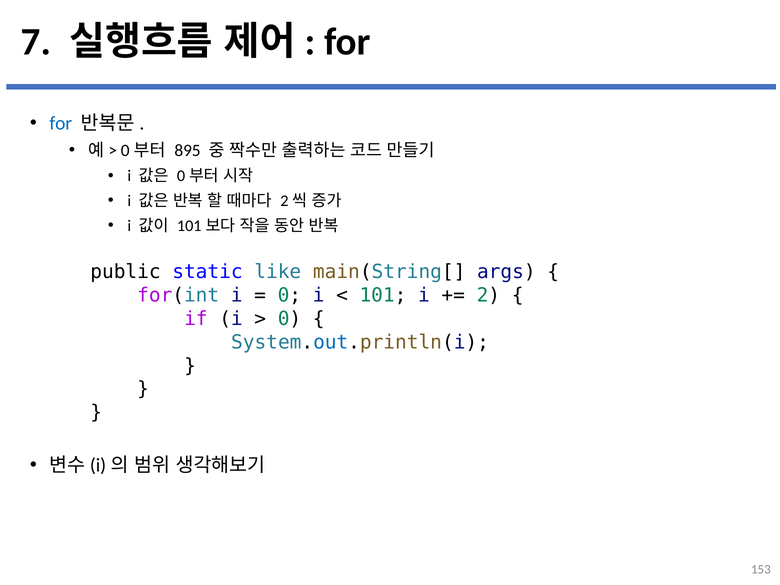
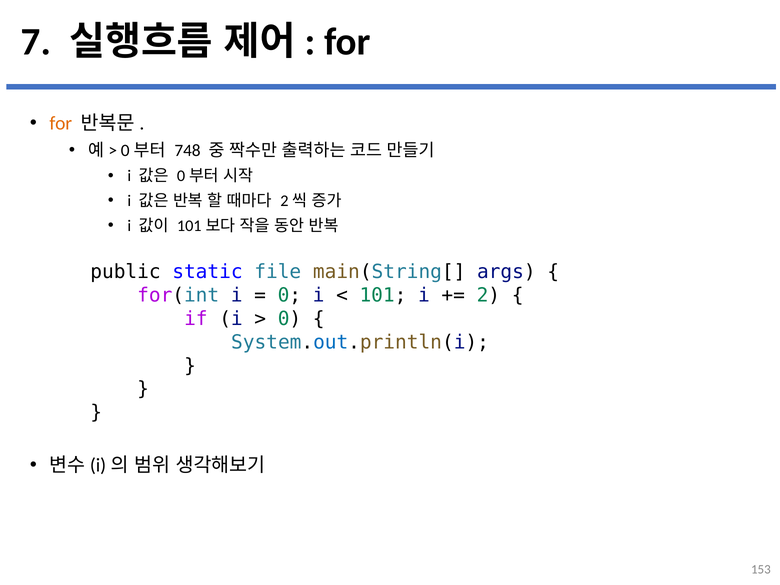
for at (61, 123) colour: blue -> orange
895: 895 -> 748
like: like -> file
